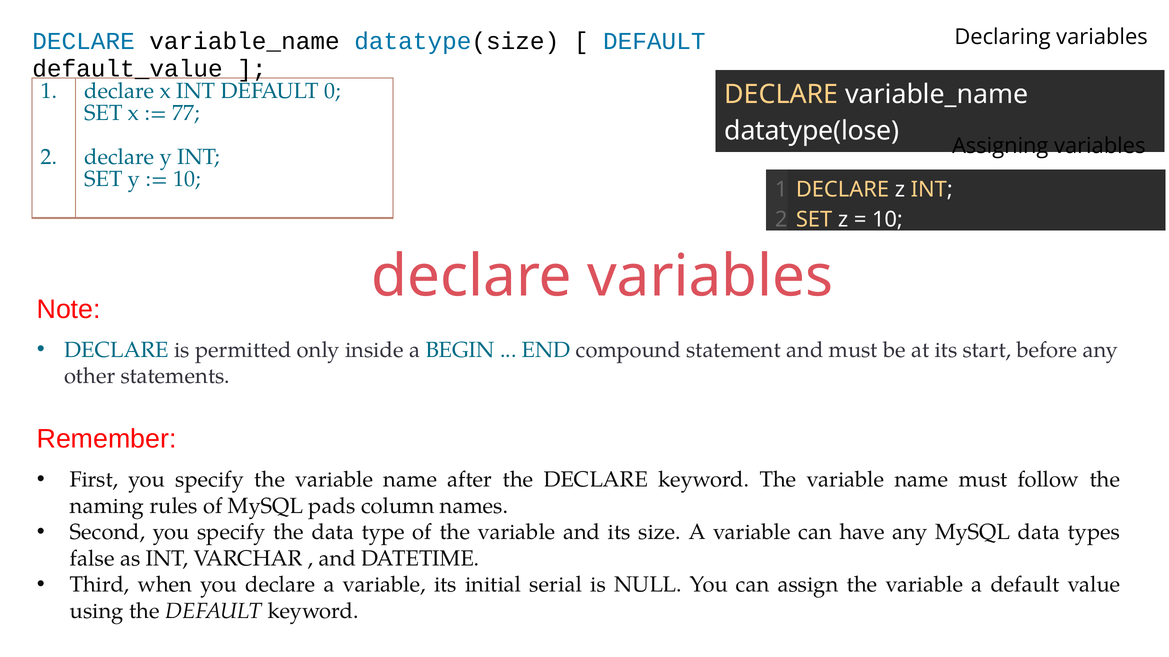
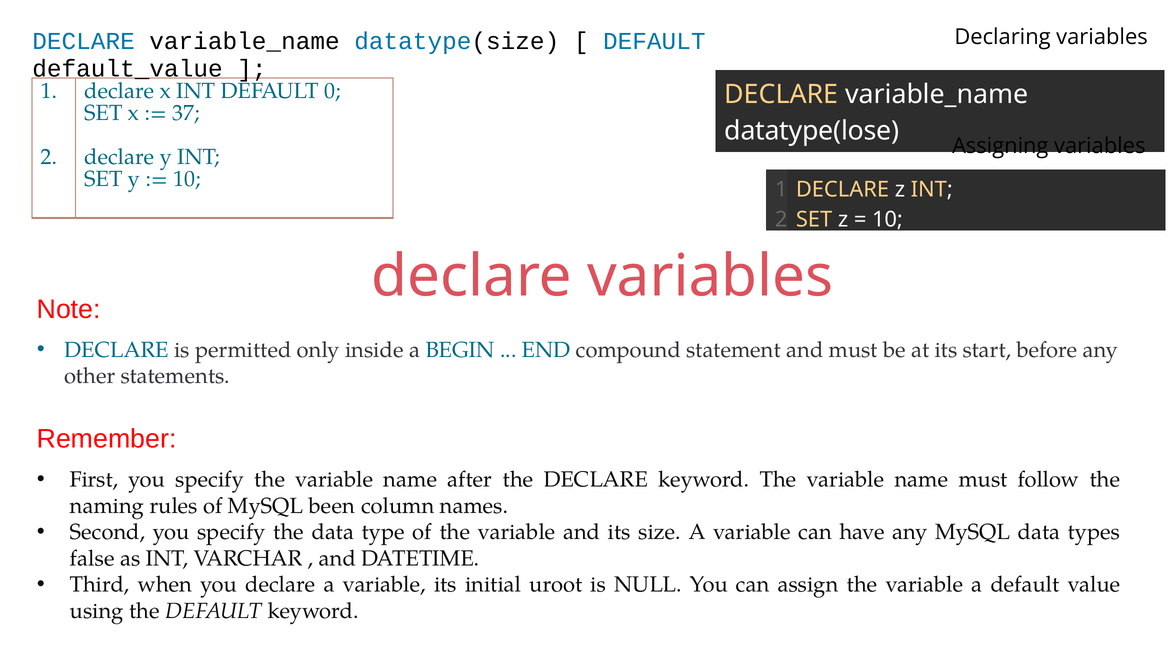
77: 77 -> 37
pads: pads -> been
serial: serial -> uroot
